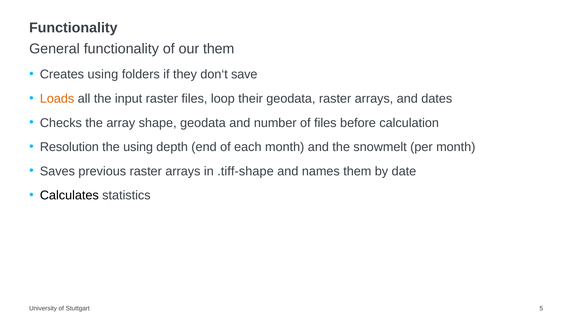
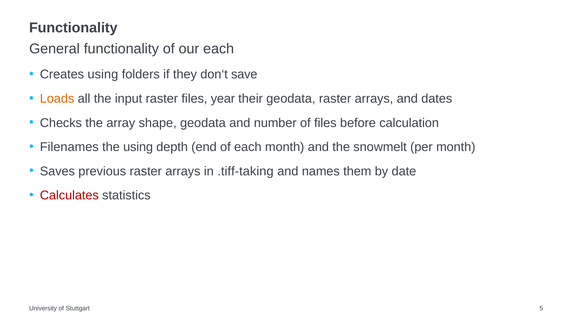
our them: them -> each
loop: loop -> year
Resolution: Resolution -> Filenames
.tiff-shape: .tiff-shape -> .tiff-taking
Calculates colour: black -> red
